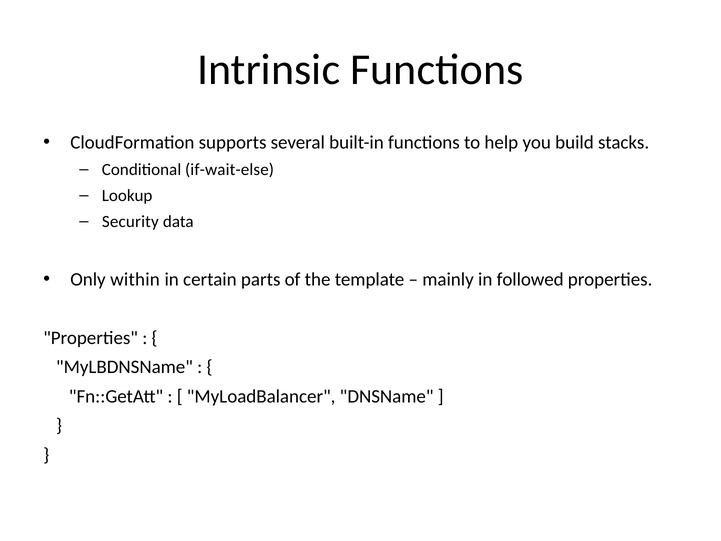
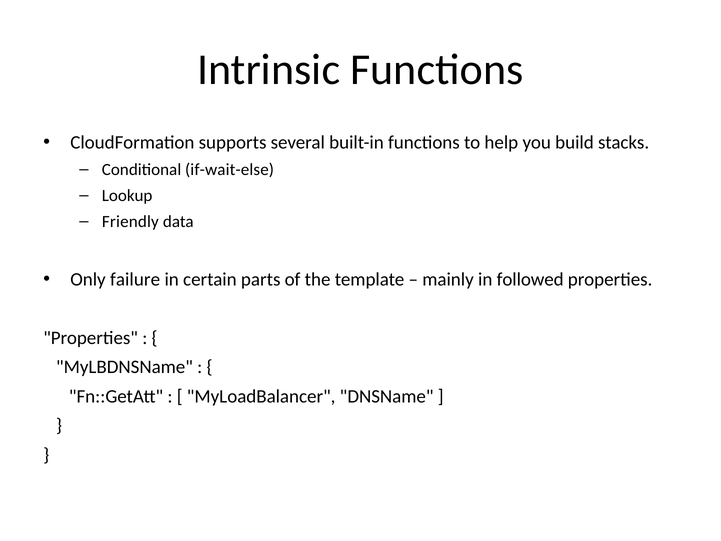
Security: Security -> Friendly
within: within -> failure
